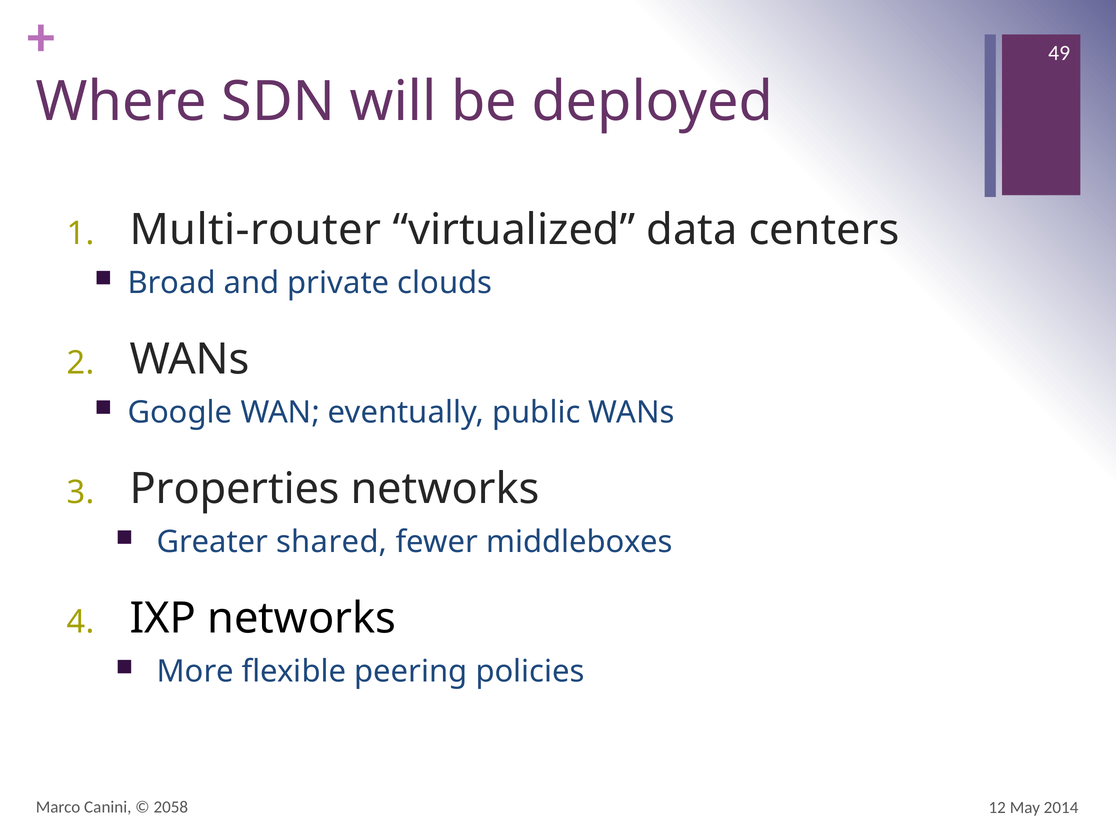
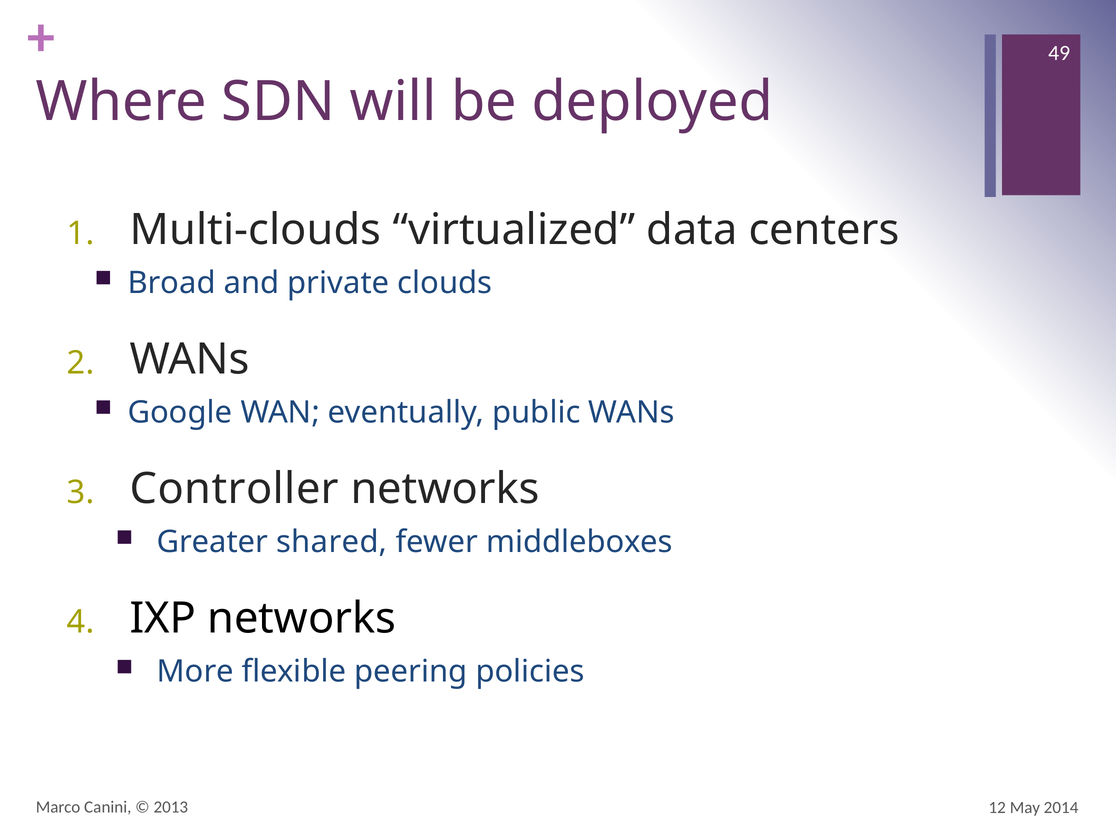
Multi-router: Multi-router -> Multi-clouds
Properties: Properties -> Controller
2058: 2058 -> 2013
